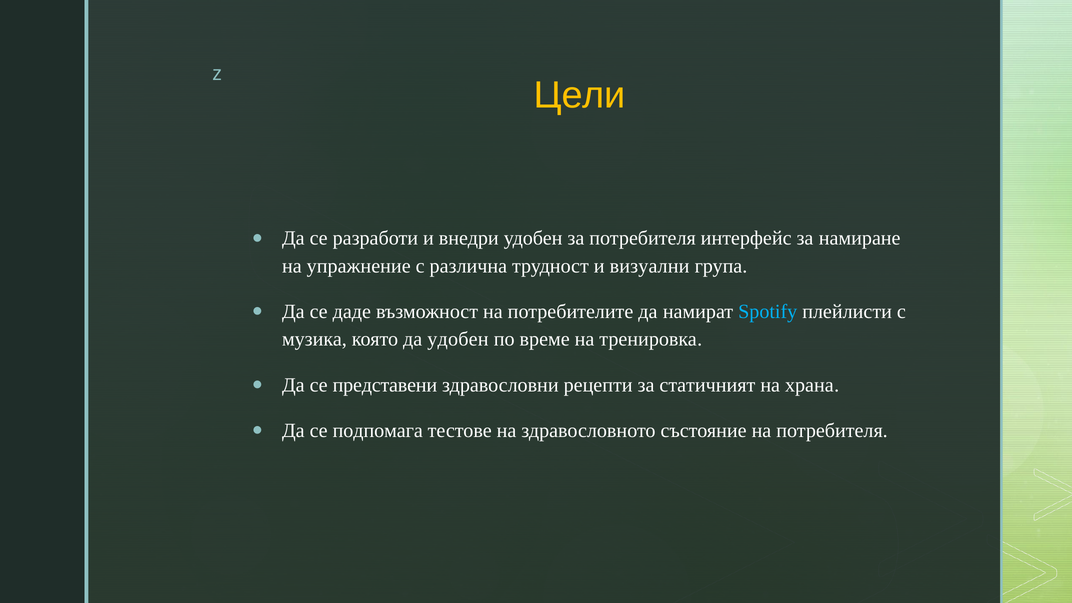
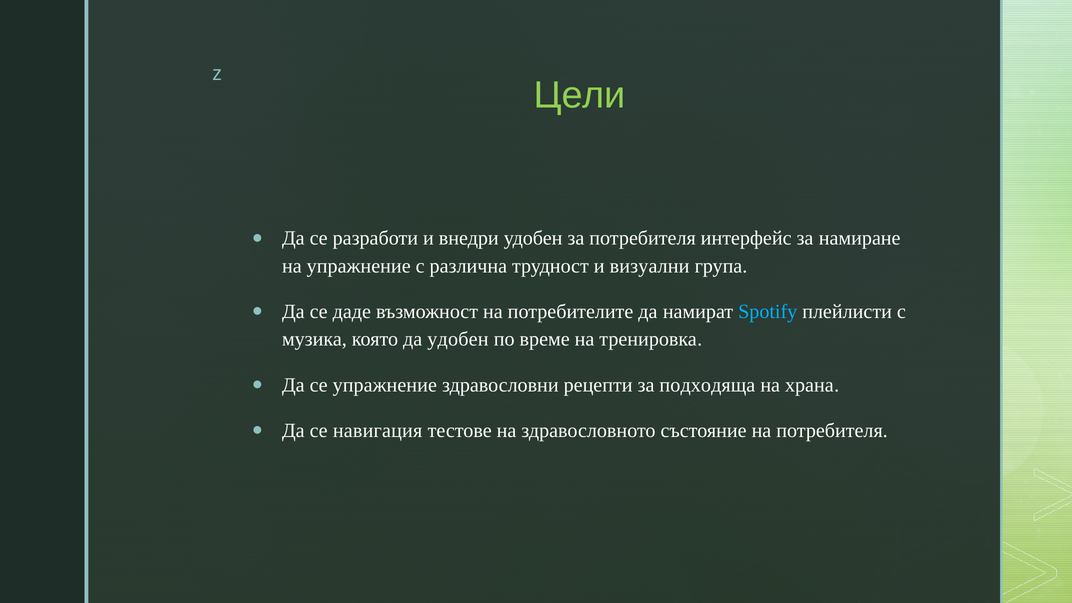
Цели colour: yellow -> light green
се представени: представени -> упражнение
статичният: статичният -> подходяща
подпомага: подпомага -> навигация
